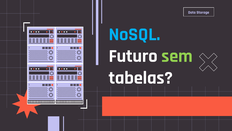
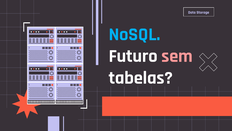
sem colour: light green -> pink
